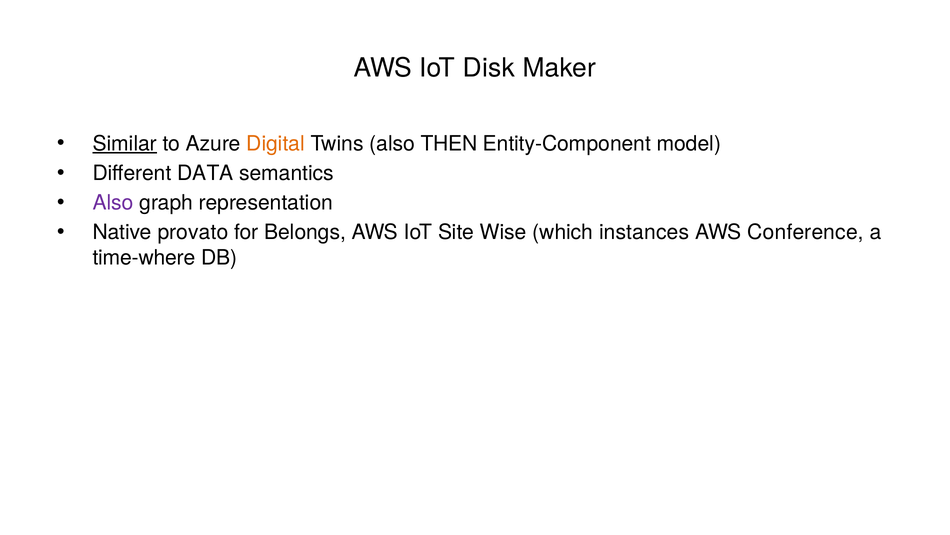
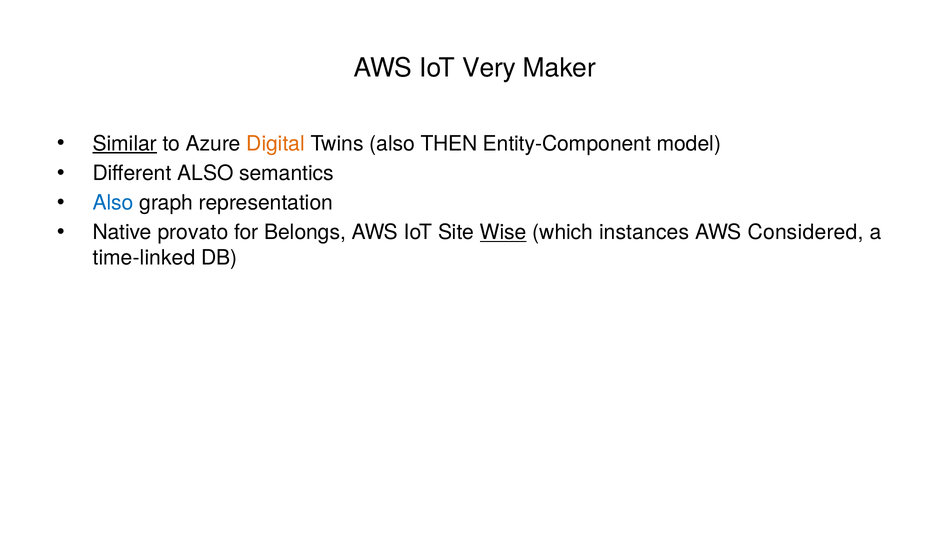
Disk: Disk -> Very
Different DATA: DATA -> ALSO
Also at (113, 203) colour: purple -> blue
Wise underline: none -> present
Conference: Conference -> Considered
time-where: time-where -> time-linked
